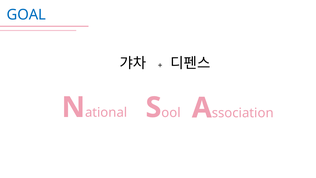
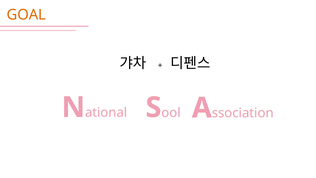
GOAL colour: blue -> orange
